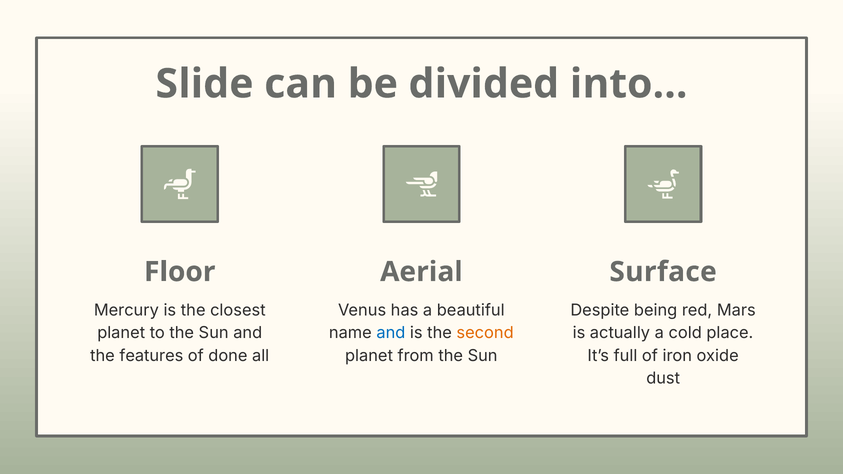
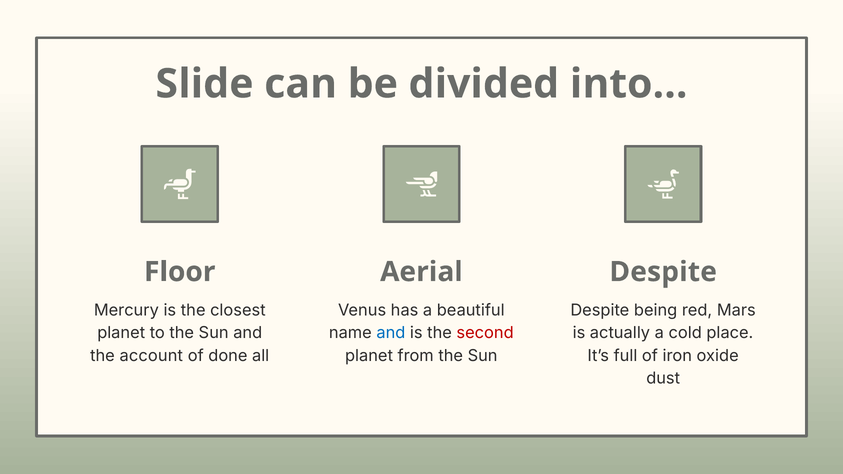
Aerial Surface: Surface -> Despite
second colour: orange -> red
features: features -> account
